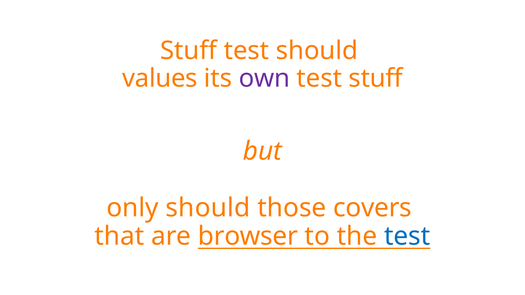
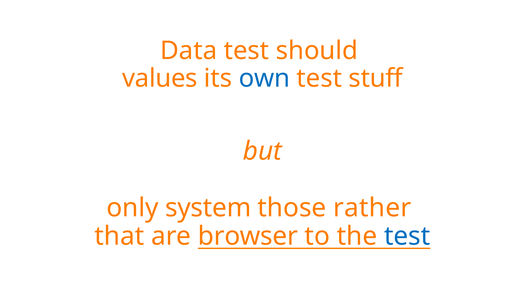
Stuff at (189, 51): Stuff -> Data
own colour: purple -> blue
only should: should -> system
covers: covers -> rather
